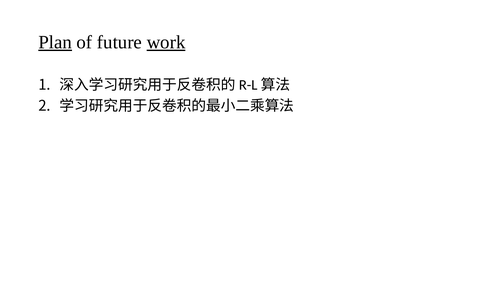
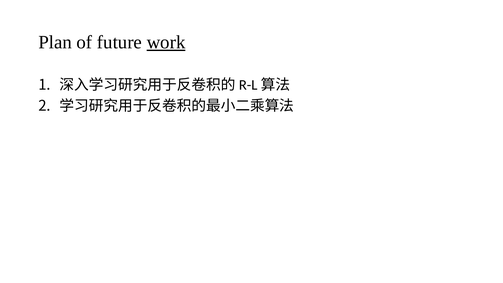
Plan underline: present -> none
